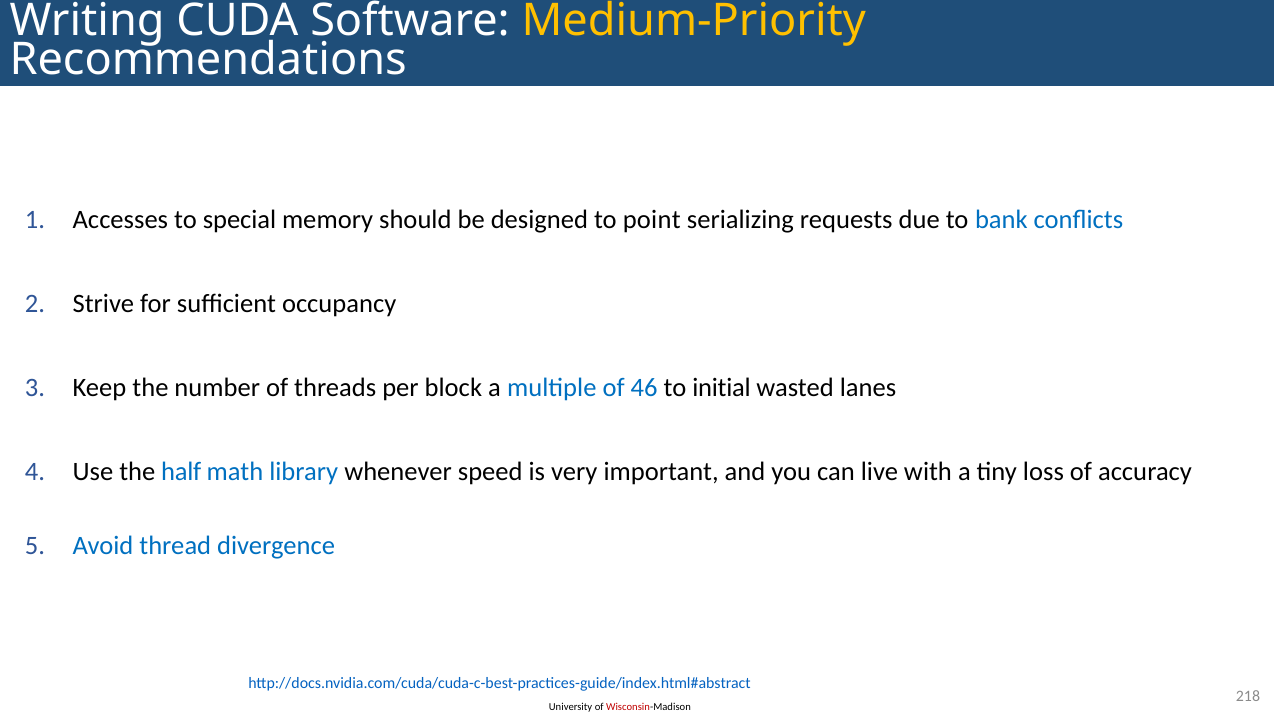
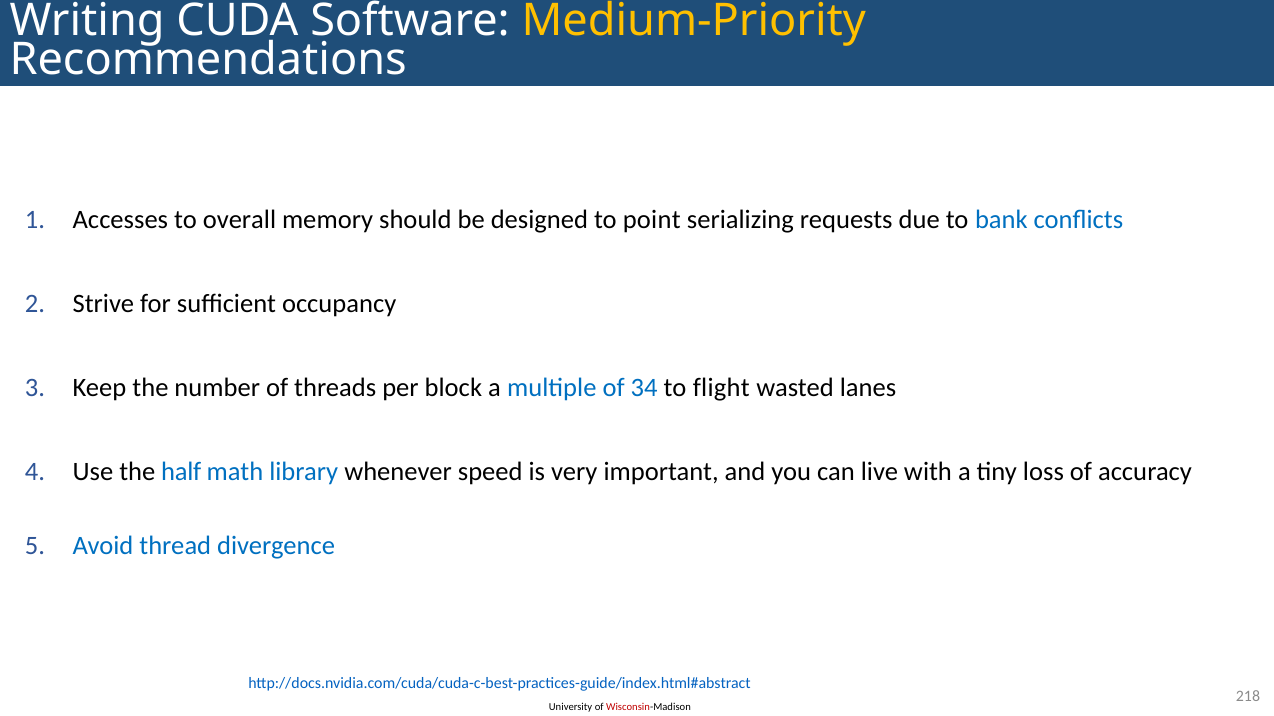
special: special -> overall
46: 46 -> 34
initial: initial -> flight
